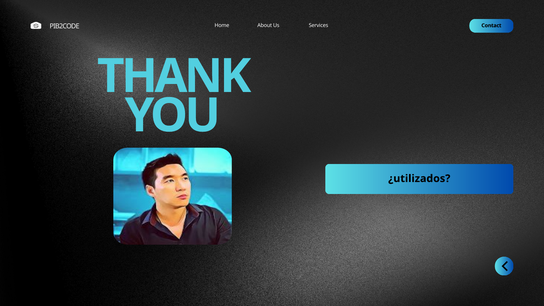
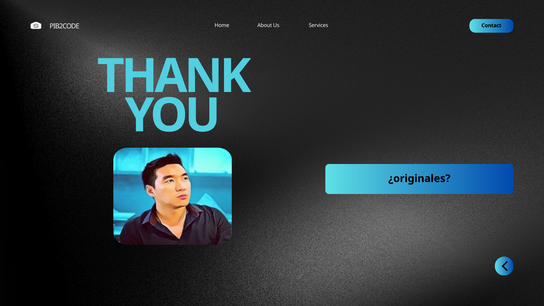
¿utilizados: ¿utilizados -> ¿originales
